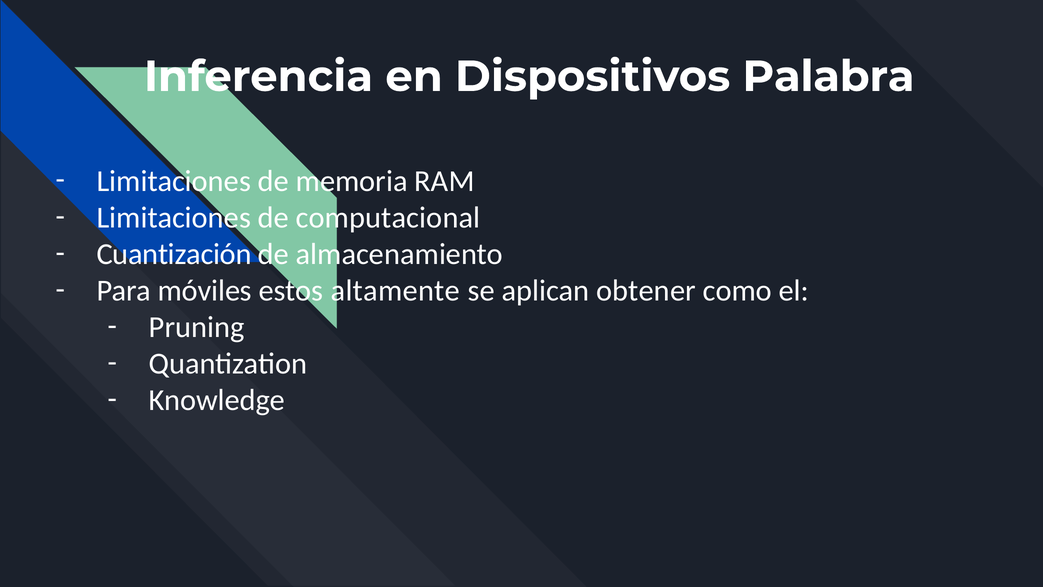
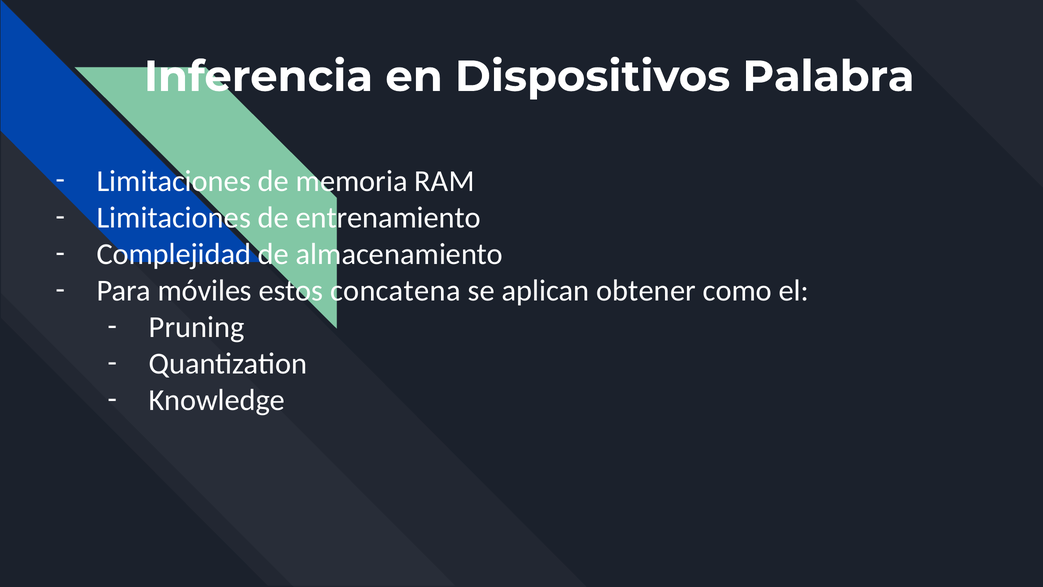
computacional: computacional -> entrenamiento
Cuantización: Cuantización -> Complejidad
altamente: altamente -> concatena
